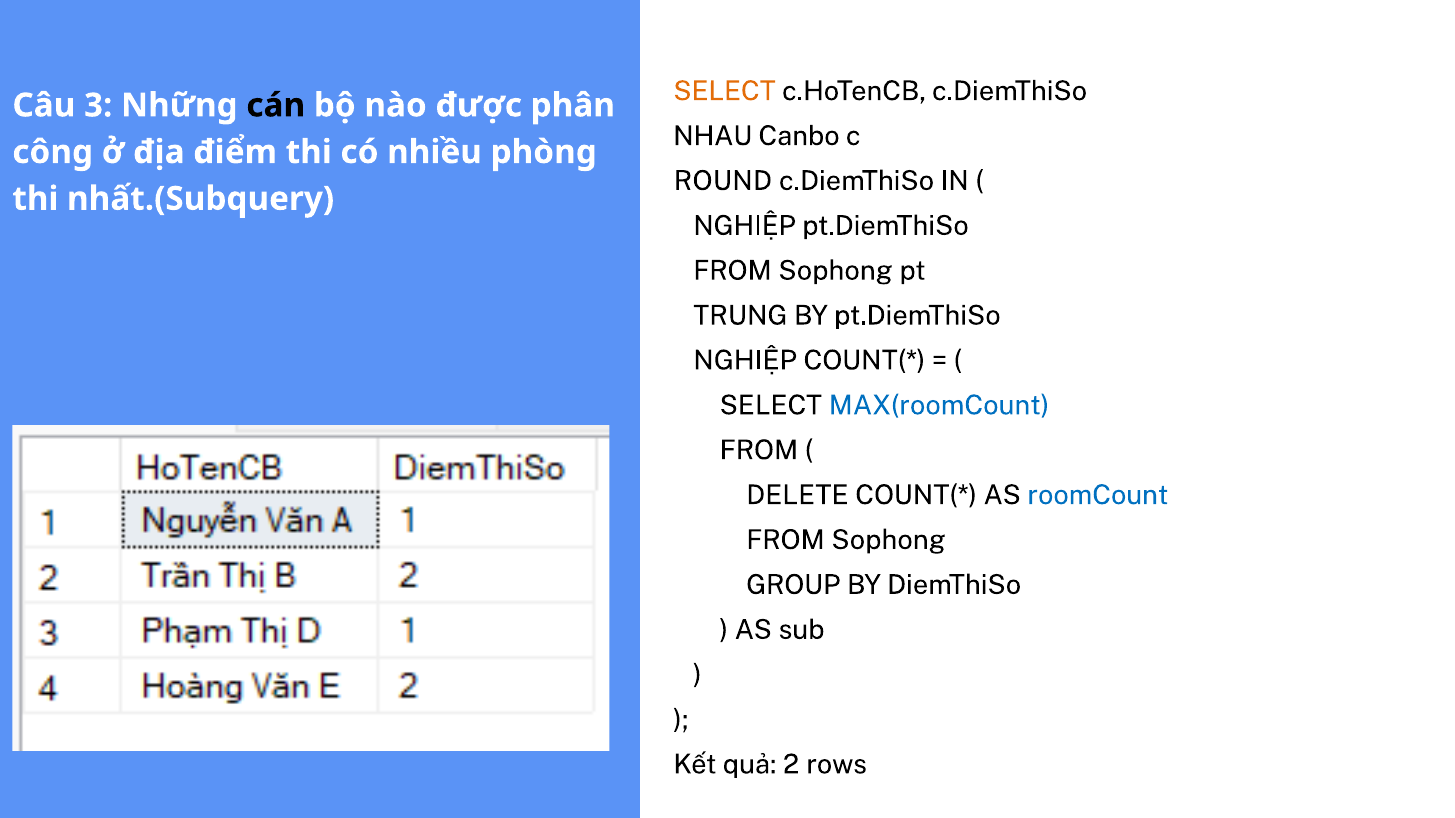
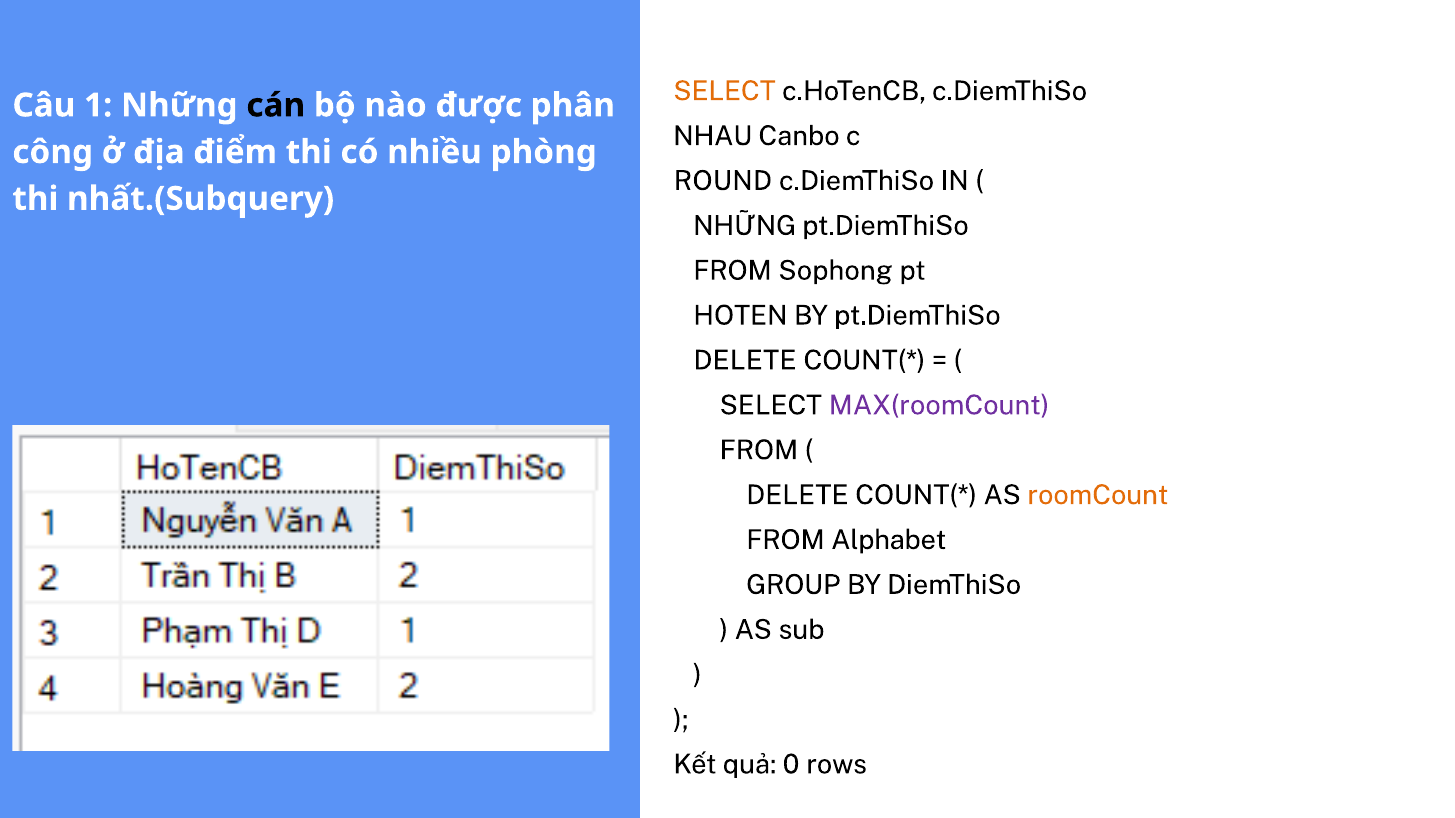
3: 3 -> 1
NGHIỆP at (745, 226): NGHIỆP -> NHỮNG
TRUNG: TRUNG -> HOTEN
NGHIỆP at (745, 361): NGHIỆP -> DELETE
MAX(roomCount colour: blue -> purple
roomCount colour: blue -> orange
Sophong at (889, 540): Sophong -> Alphabet
2: 2 -> 0
